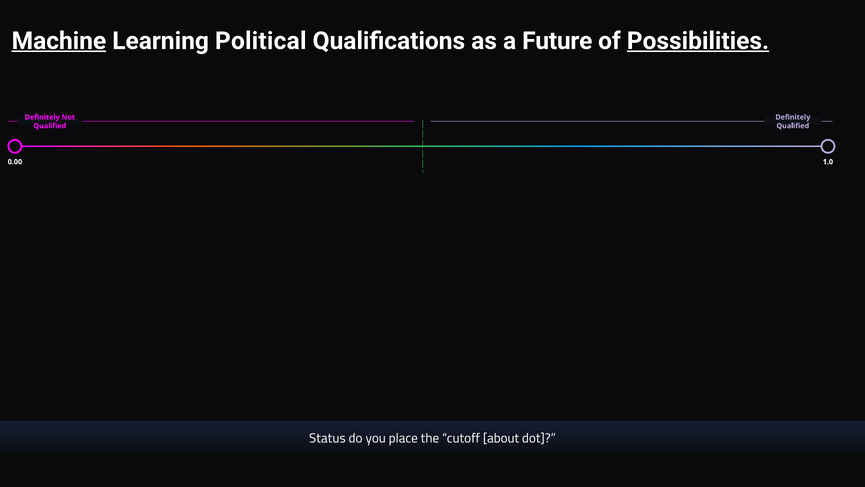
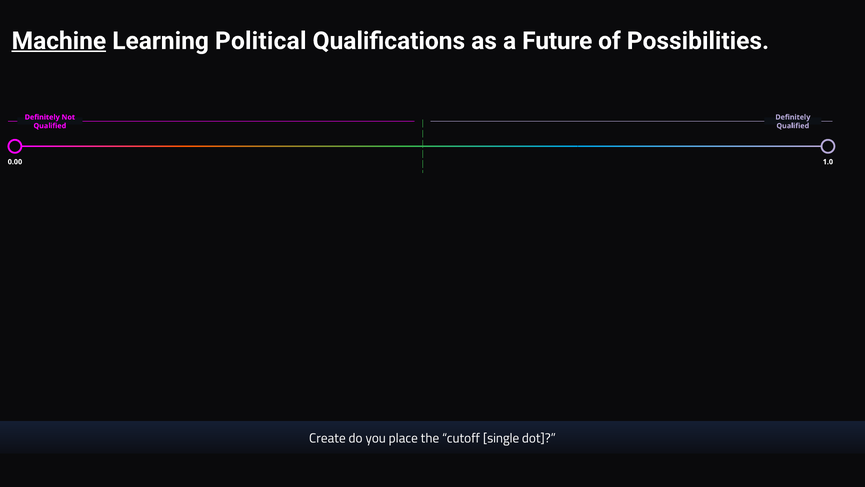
Possibilities underline: present -> none
Status: Status -> Create
about: about -> single
